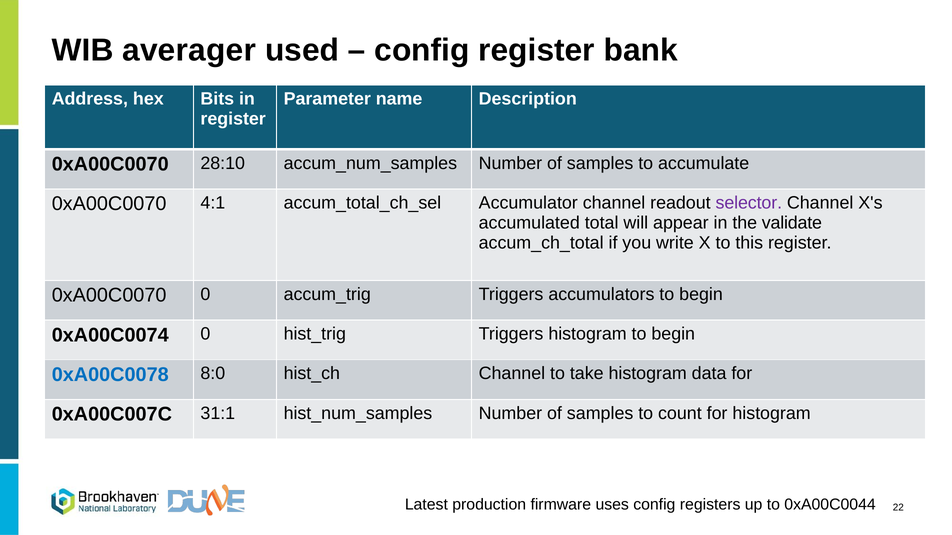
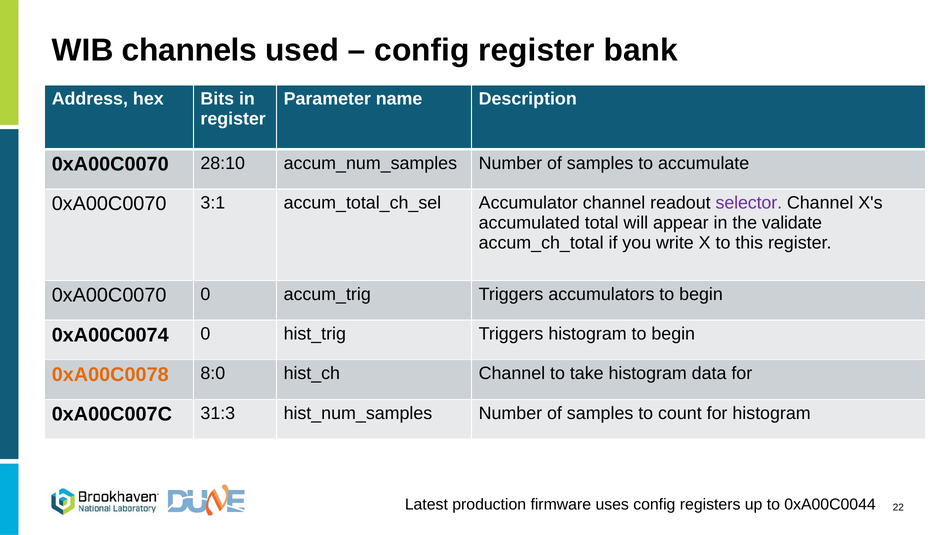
averager: averager -> channels
4:1: 4:1 -> 3:1
0xA00C0078 at (110, 375) colour: blue -> orange
31:1: 31:1 -> 31:3
